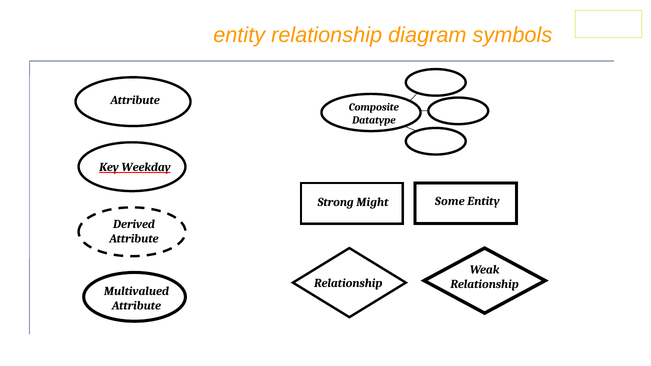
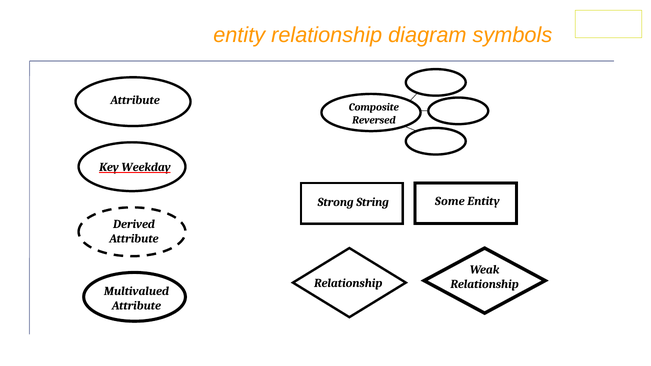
Datatype: Datatype -> Reversed
Might: Might -> String
